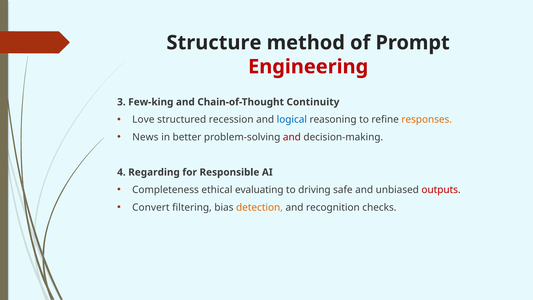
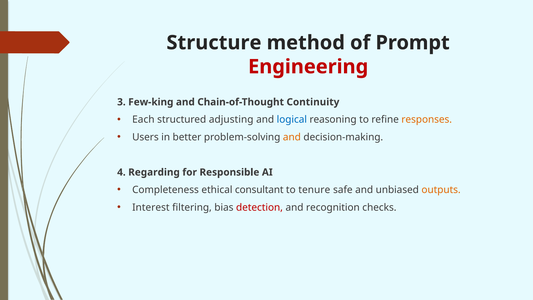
Love: Love -> Each
recession: recession -> adjusting
News: News -> Users
and at (292, 137) colour: red -> orange
evaluating: evaluating -> consultant
driving: driving -> tenure
outputs colour: red -> orange
Convert: Convert -> Interest
detection colour: orange -> red
